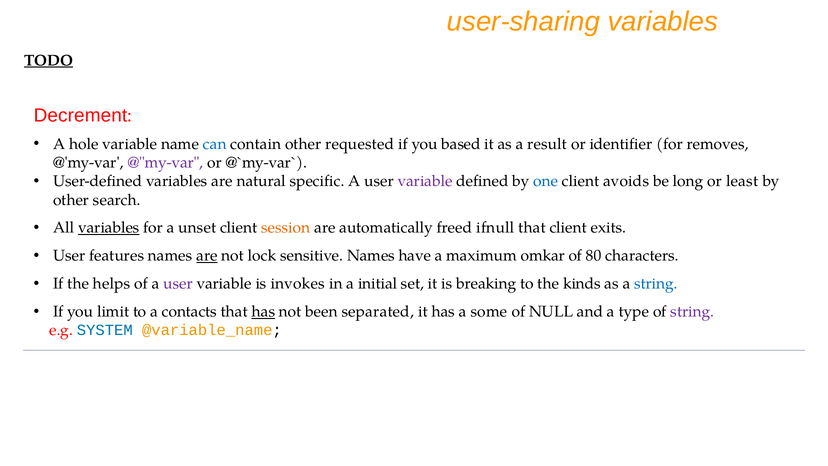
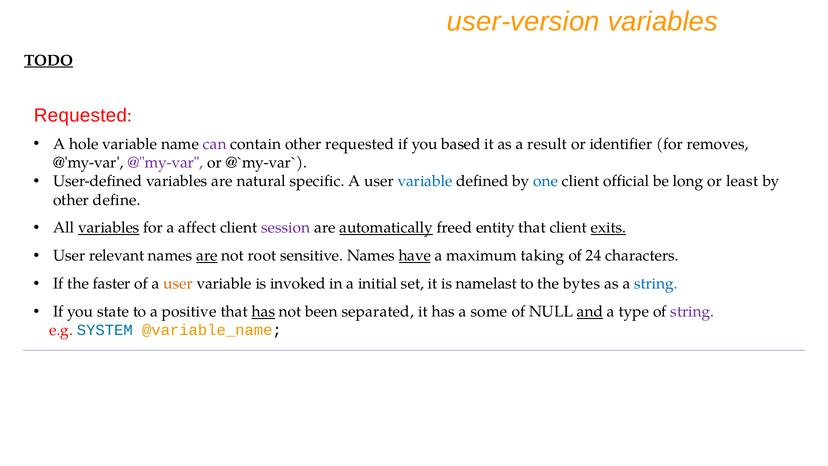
user-sharing: user-sharing -> user-version
Decrement at (80, 115): Decrement -> Requested
can colour: blue -> purple
variable at (425, 181) colour: purple -> blue
avoids: avoids -> official
search: search -> define
unset: unset -> affect
session colour: orange -> purple
automatically underline: none -> present
ifnull: ifnull -> entity
exits underline: none -> present
features: features -> relevant
lock: lock -> root
have underline: none -> present
omkar: omkar -> taking
80: 80 -> 24
helps: helps -> faster
user at (178, 284) colour: purple -> orange
invokes: invokes -> invoked
breaking: breaking -> namelast
kinds: kinds -> bytes
limit: limit -> state
contacts: contacts -> positive
and underline: none -> present
